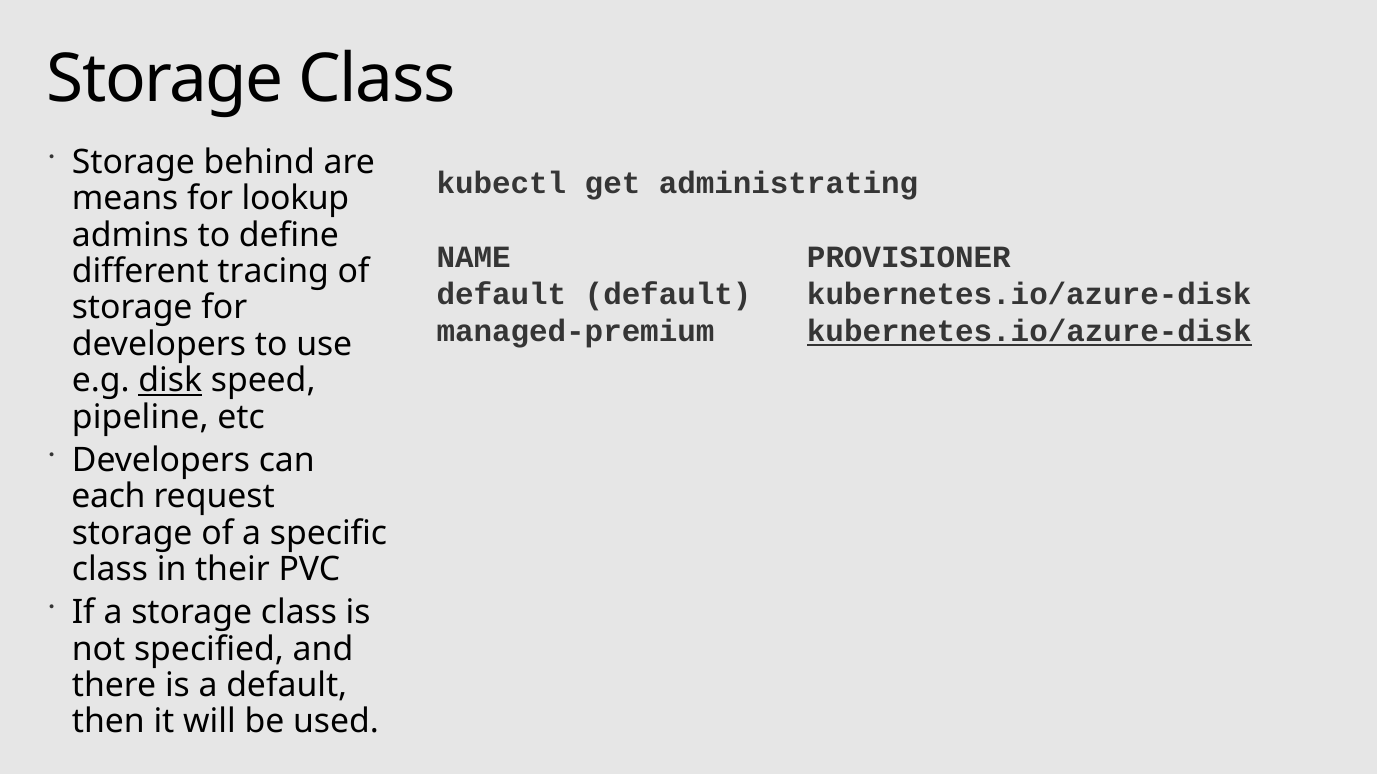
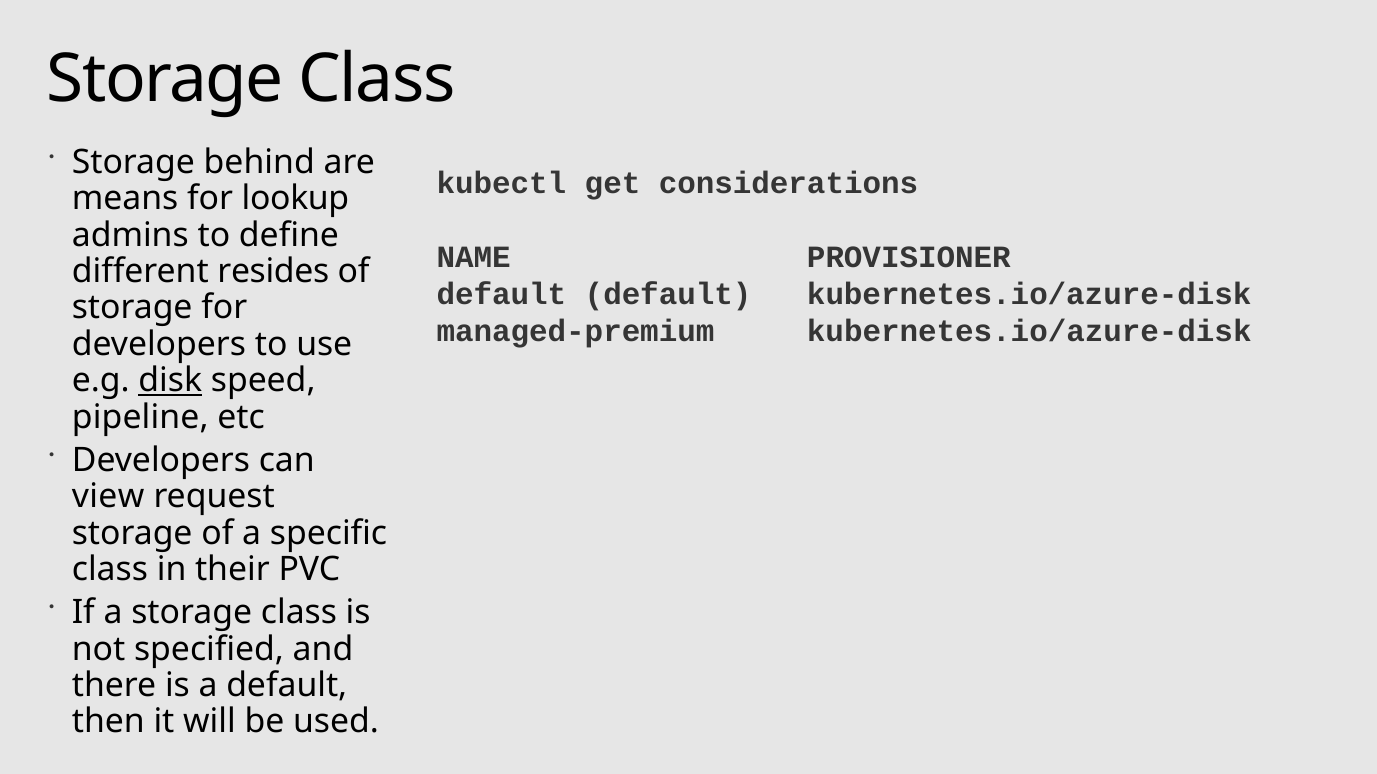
administrating: administrating -> considerations
tracing: tracing -> resides
kubernetes.io/azure-disk at (1029, 332) underline: present -> none
each: each -> view
